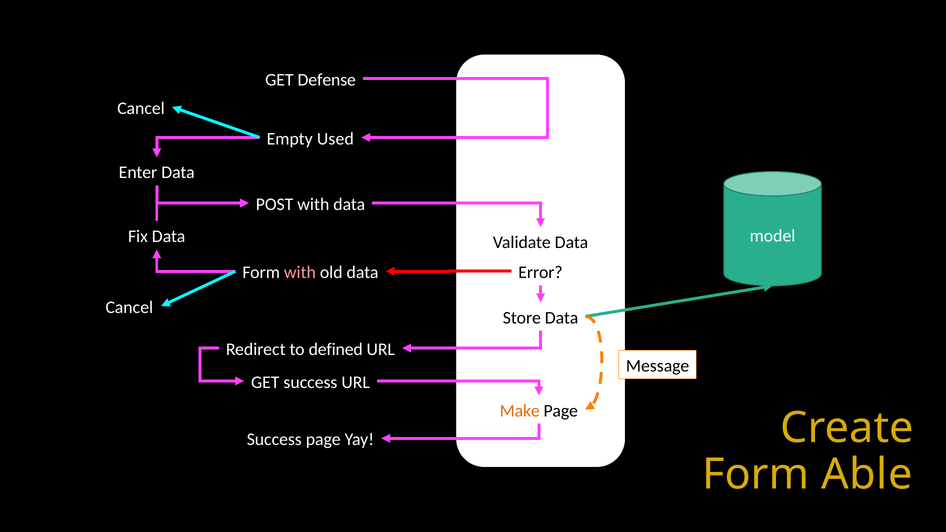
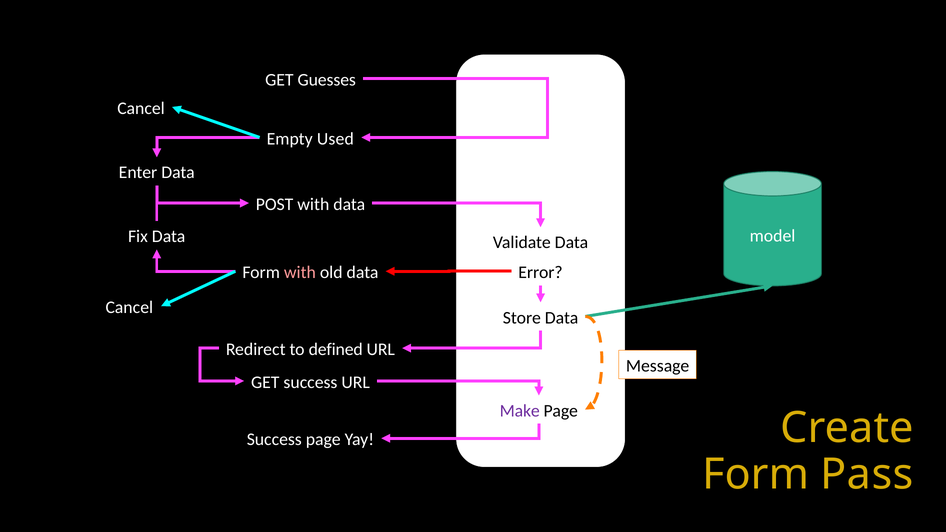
Defense: Defense -> Guesses
Make colour: orange -> purple
Able: Able -> Pass
